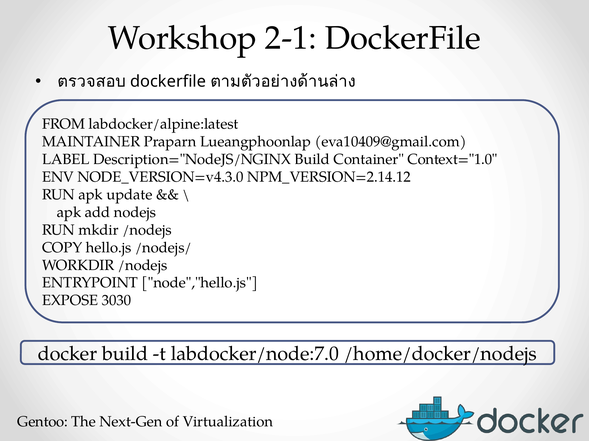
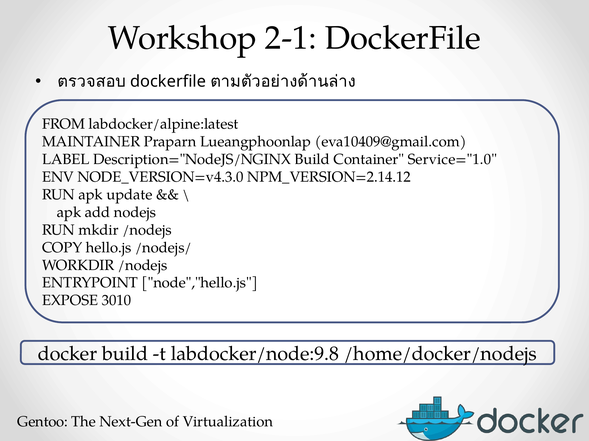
Context="1.0: Context="1.0 -> Service="1.0
3030: 3030 -> 3010
labdocker/node:7.0: labdocker/node:7.0 -> labdocker/node:9.8
